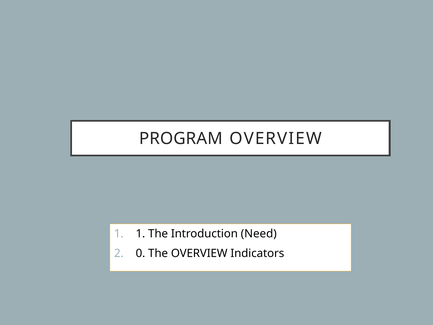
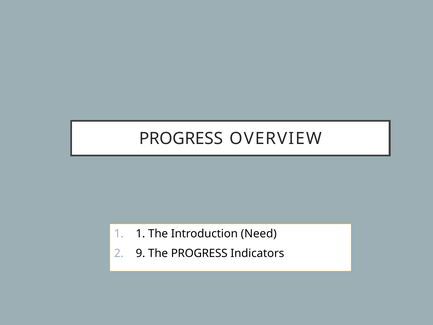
PROGRAM at (181, 138): PROGRAM -> PROGRESS
0: 0 -> 9
The OVERVIEW: OVERVIEW -> PROGRESS
